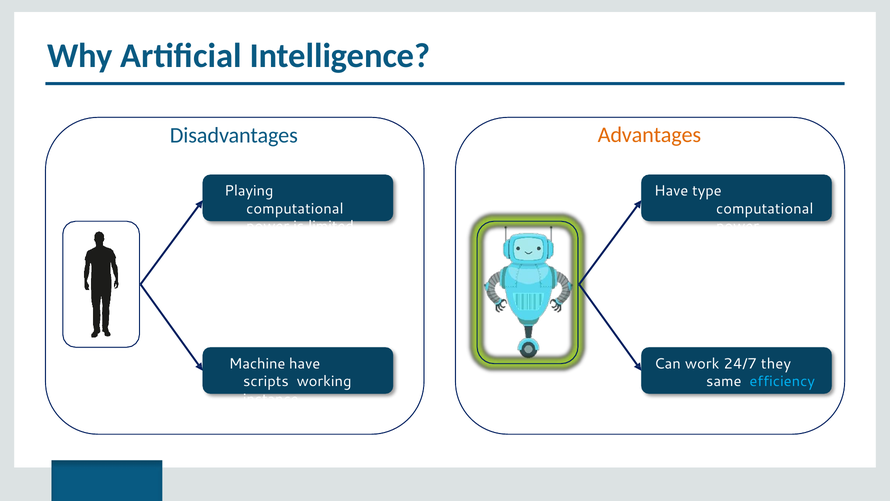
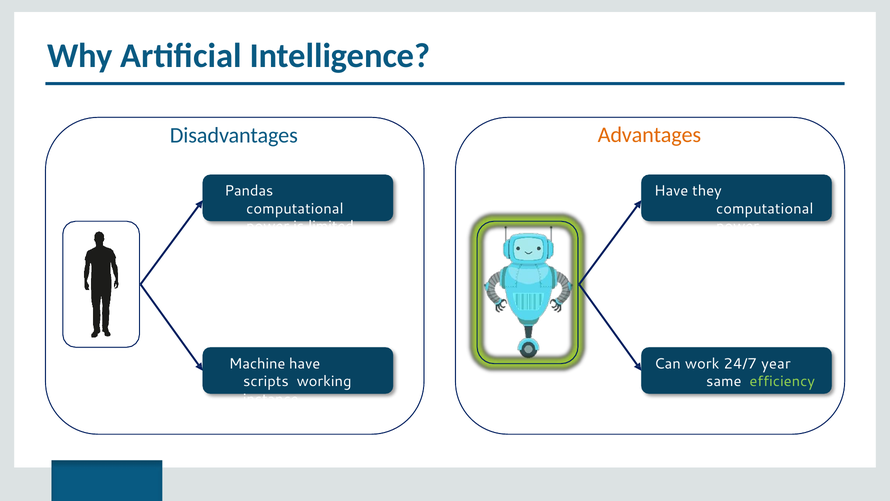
Playing: Playing -> Pandas
type: type -> they
they: they -> year
efficiency colour: light blue -> light green
